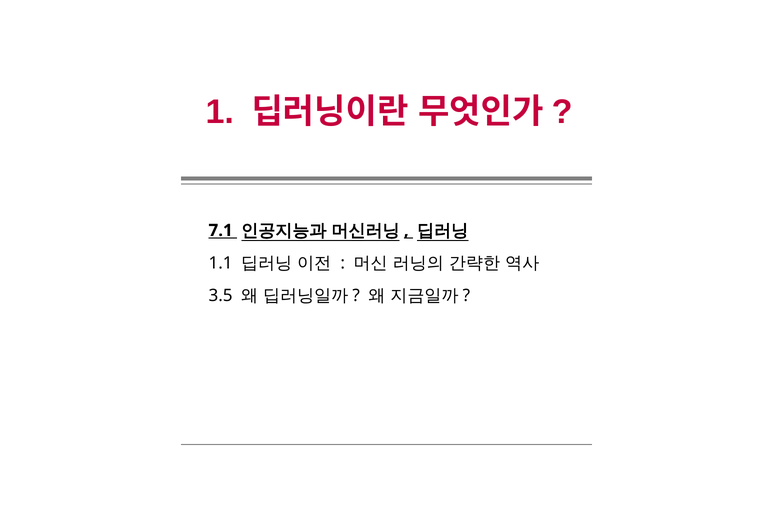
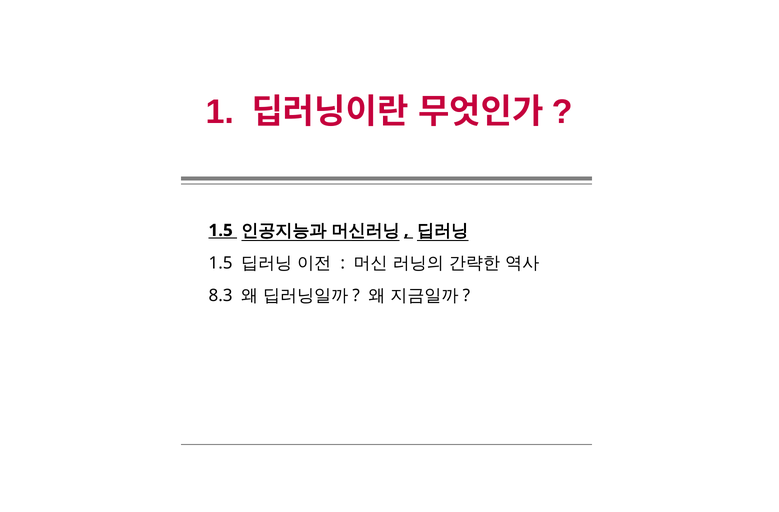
7.1 at (221, 230): 7.1 -> 1.5
1.1 at (221, 263): 1.1 -> 1.5
3.5: 3.5 -> 8.3
